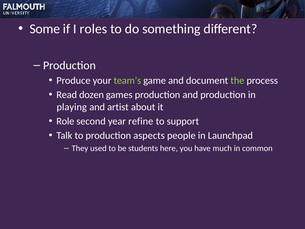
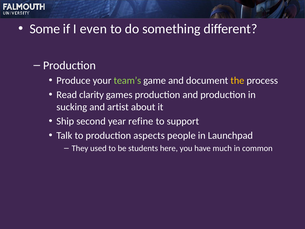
roles: roles -> even
the colour: light green -> yellow
dozen: dozen -> clarity
playing: playing -> sucking
Role: Role -> Ship
